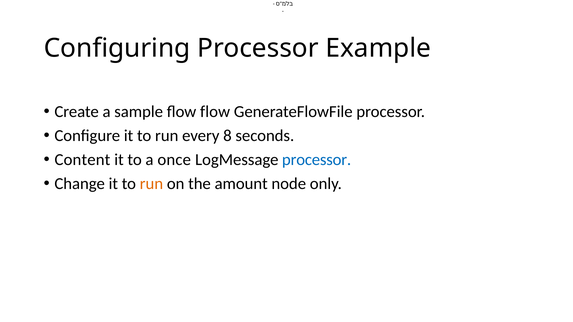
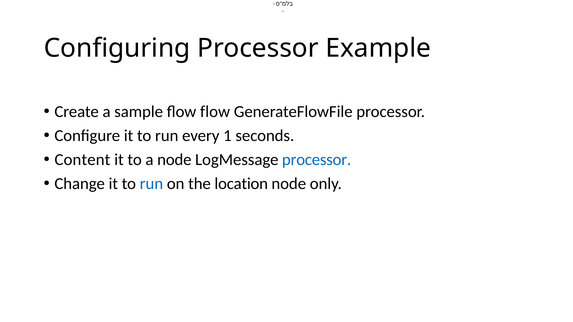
8: 8 -> 1
a once: once -> node
run at (151, 184) colour: orange -> blue
amount: amount -> location
